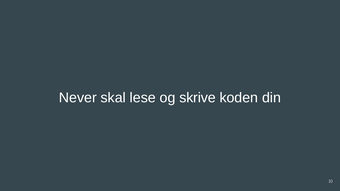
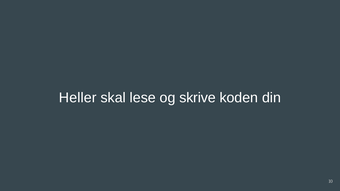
Never: Never -> Heller
